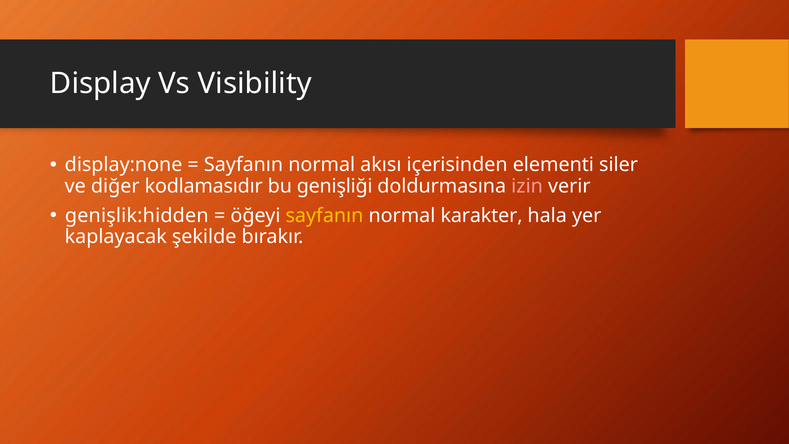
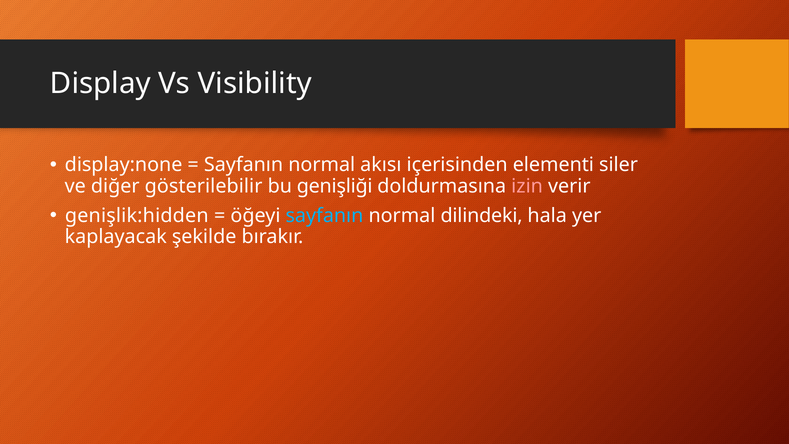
kodlamasıdır: kodlamasıdır -> gösterilebilir
sayfanın at (324, 216) colour: yellow -> light blue
karakter: karakter -> dilindeki
